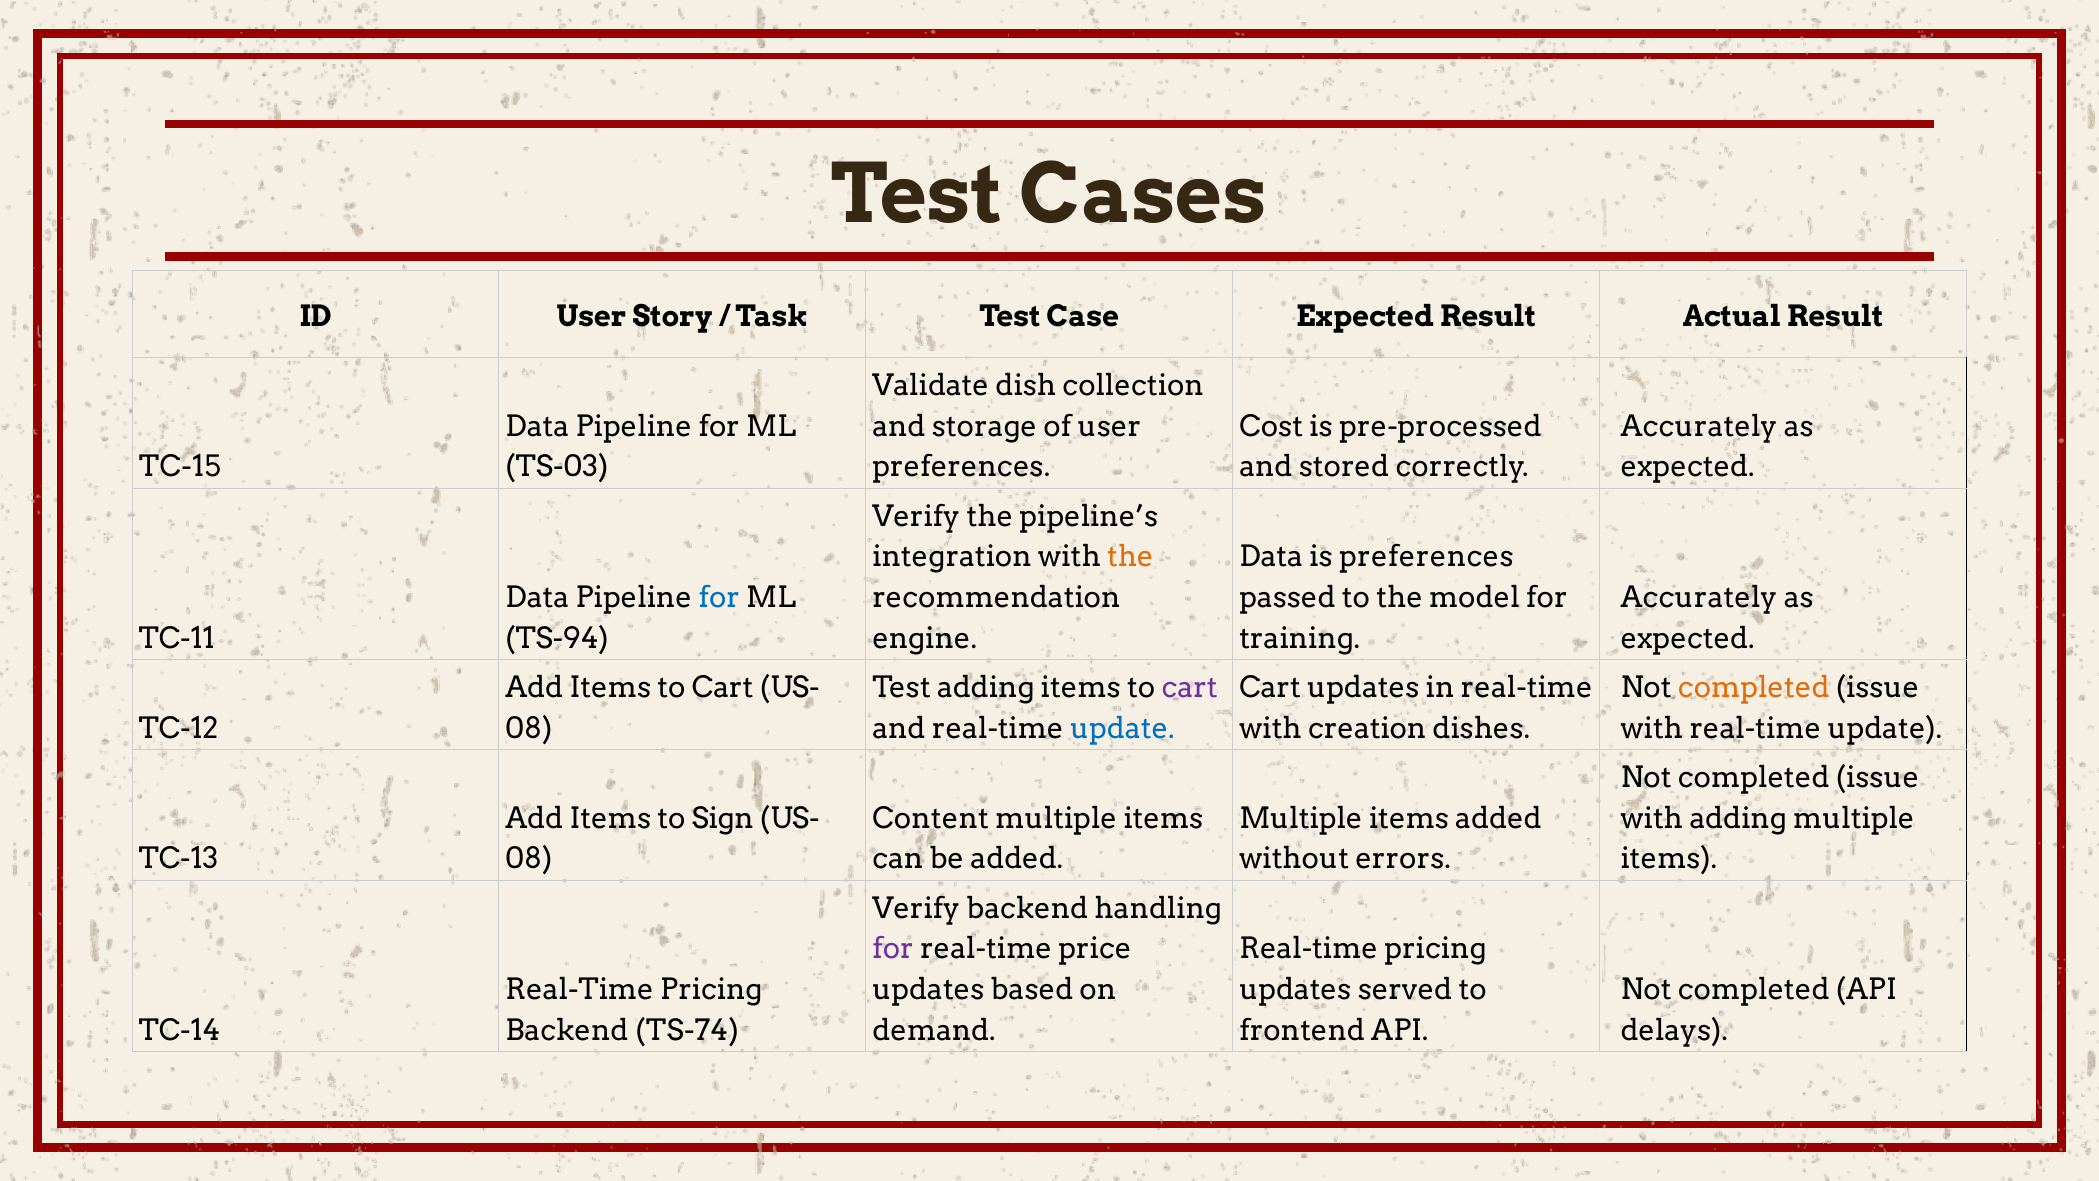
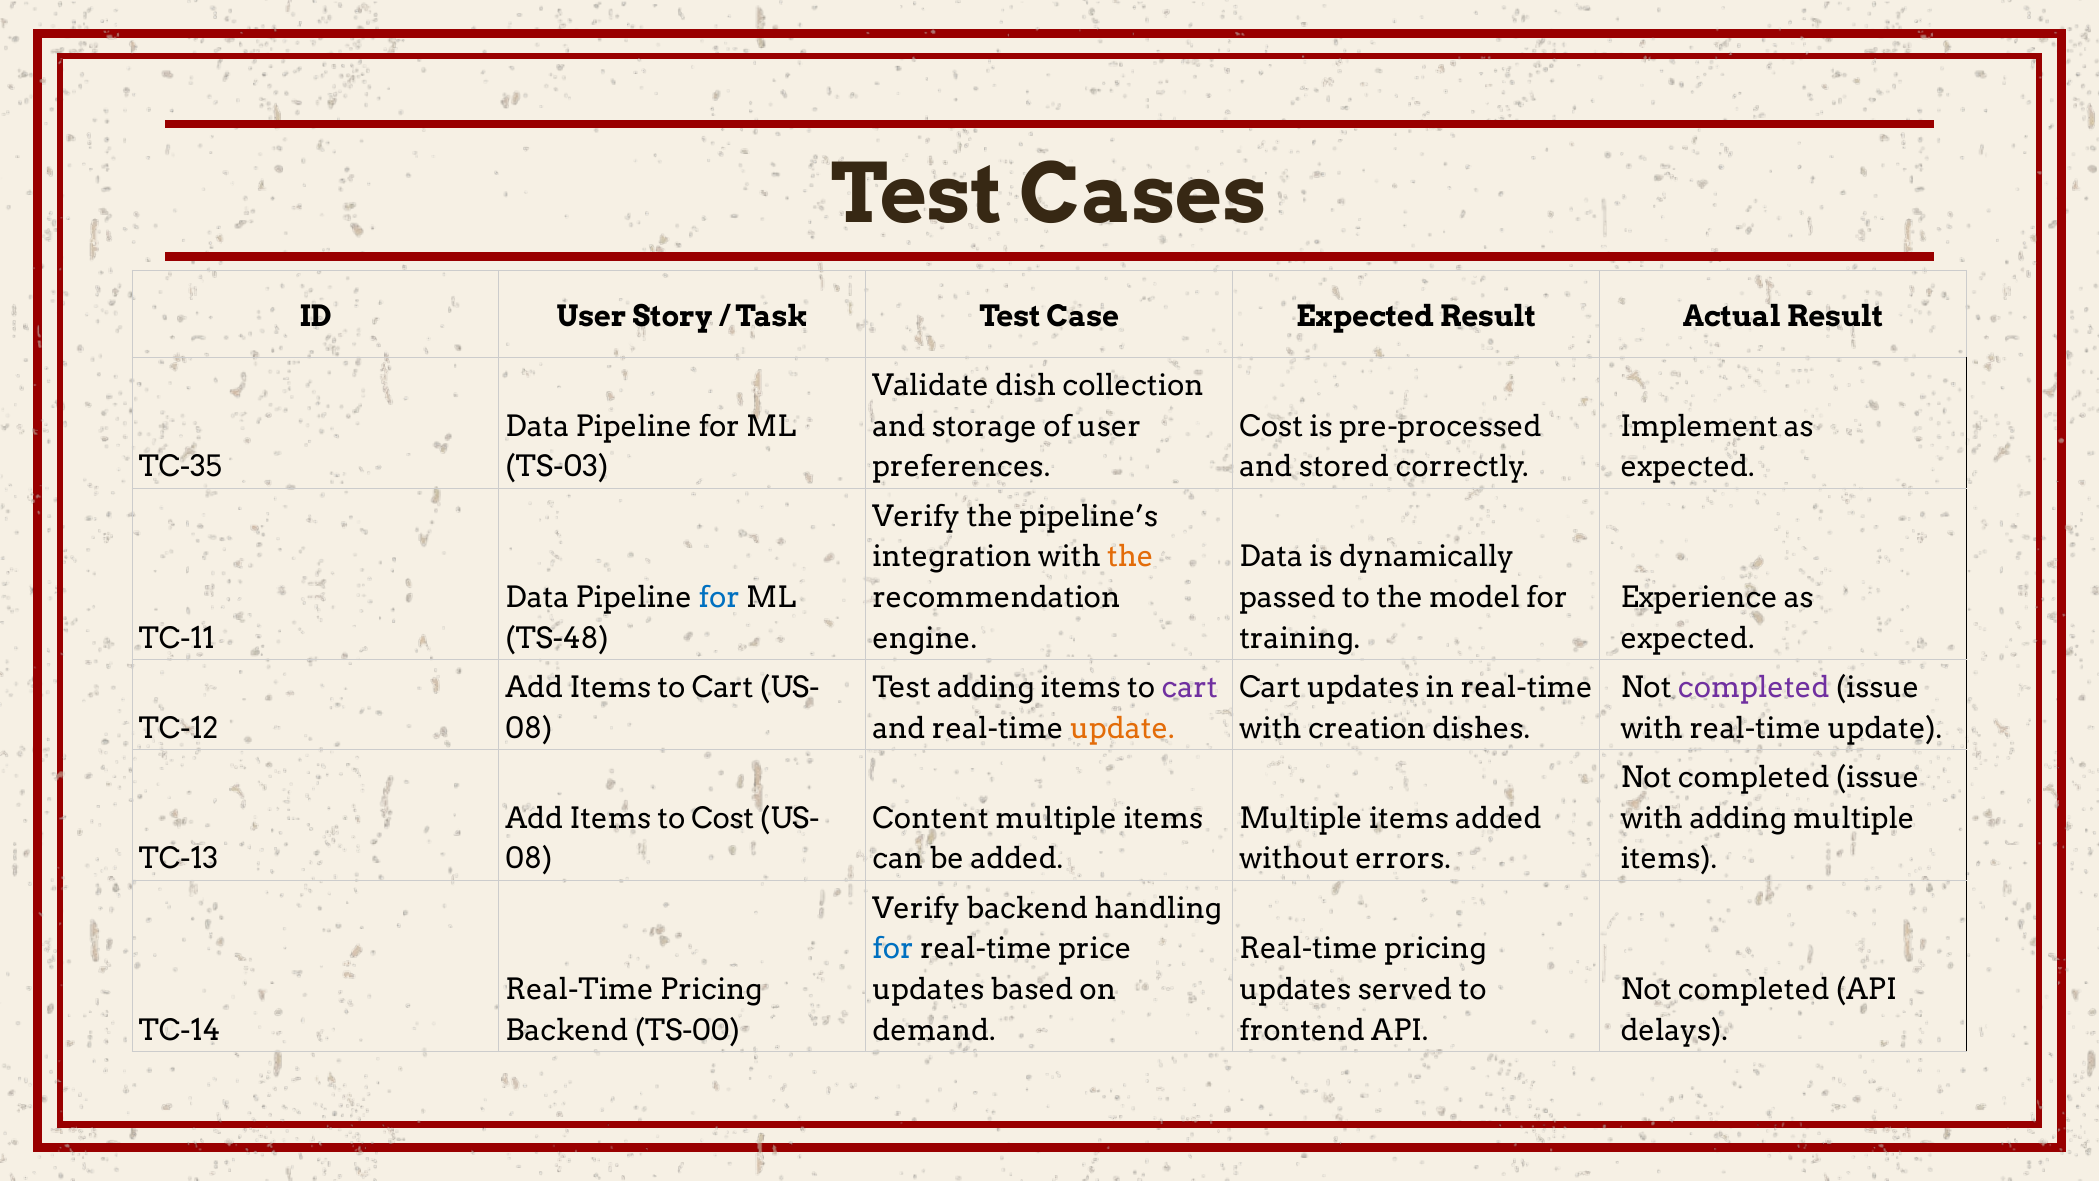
Accurately at (1699, 426): Accurately -> Implement
TC-15: TC-15 -> TC-35
is preferences: preferences -> dynamically
Accurately at (1699, 598): Accurately -> Experience
TS-94: TS-94 -> TS-48
completed at (1754, 688) colour: orange -> purple
update at (1122, 728) colour: blue -> orange
to Sign: Sign -> Cost
for at (893, 949) colour: purple -> blue
TS-74: TS-74 -> TS-00
